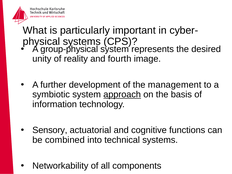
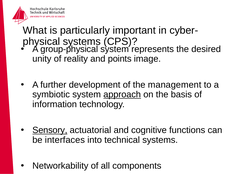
fourth: fourth -> points
Sensory underline: none -> present
combined: combined -> interfaces
